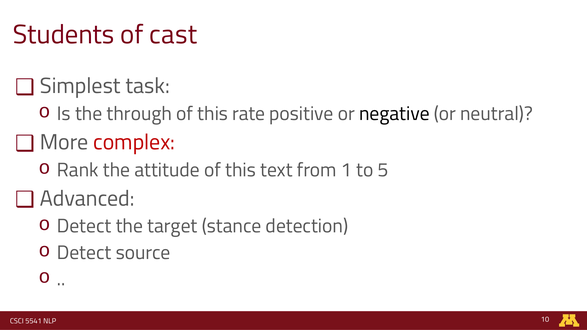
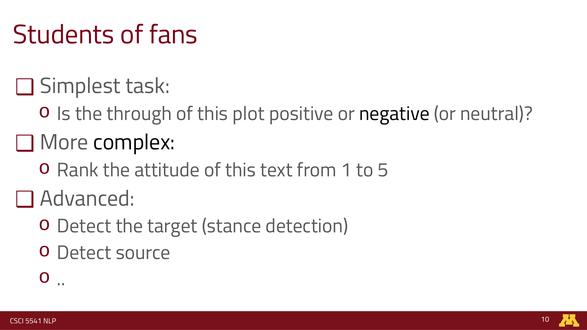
cast: cast -> fans
rate: rate -> plot
complex colour: red -> black
